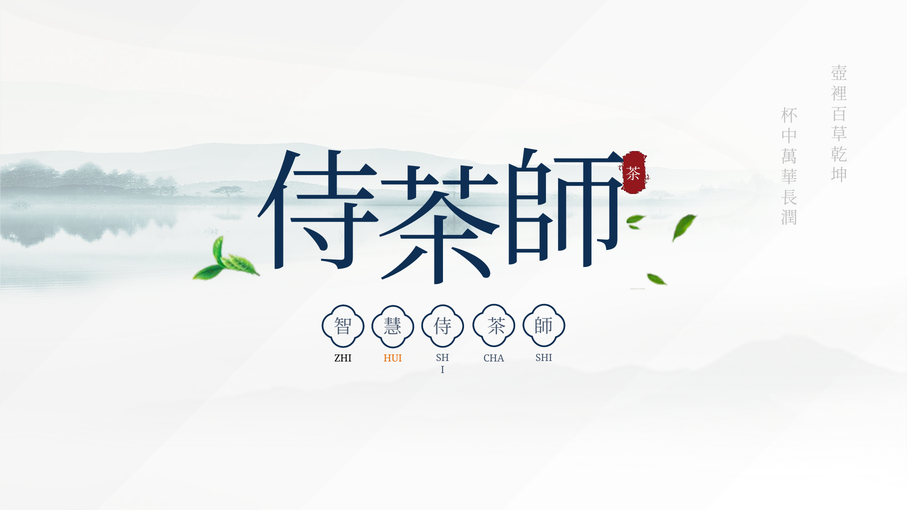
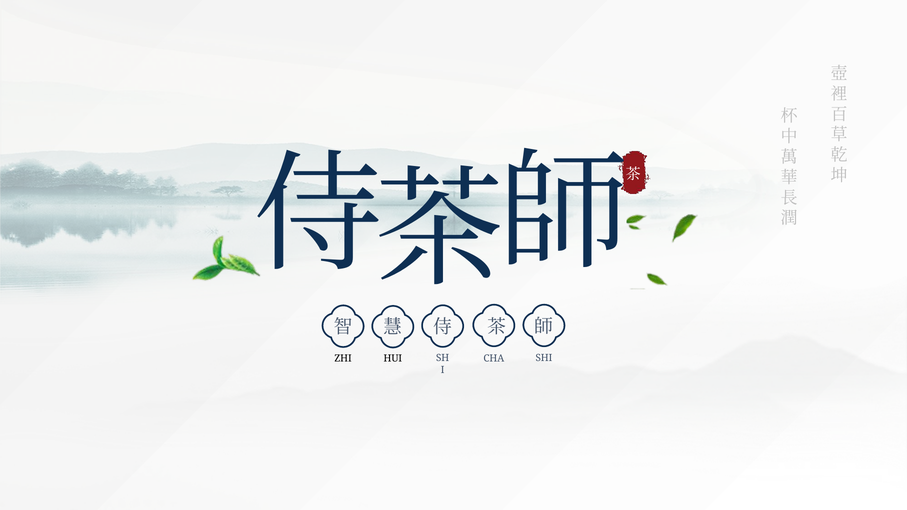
HUI colour: orange -> black
